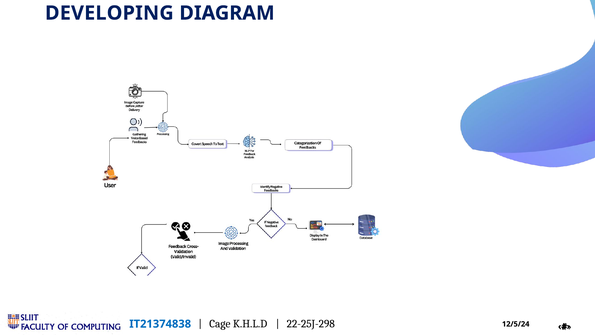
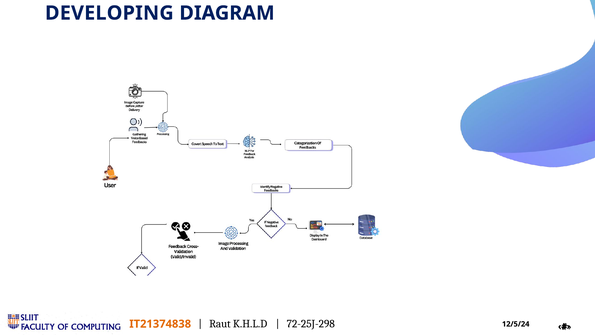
IT21374838 colour: blue -> orange
Cage: Cage -> Raut
22-25J-298: 22-25J-298 -> 72-25J-298
